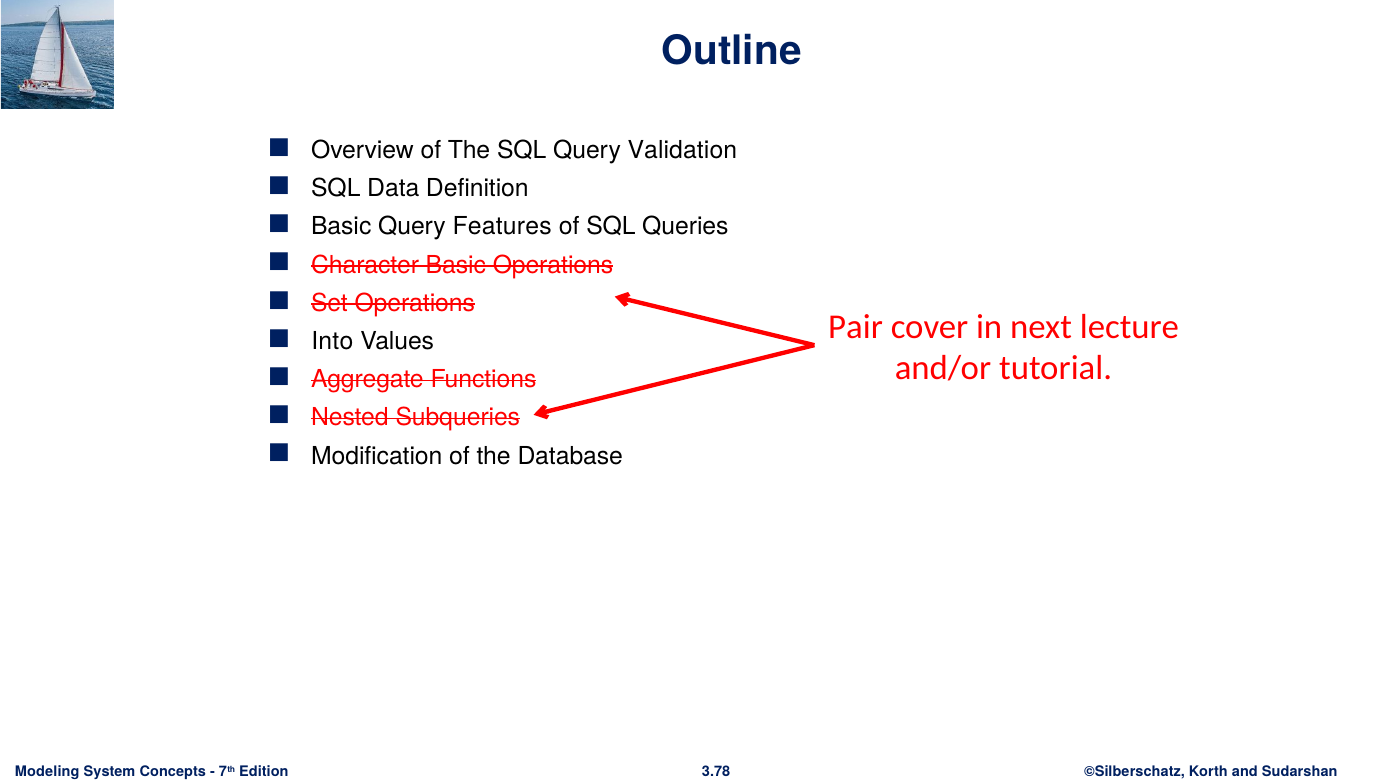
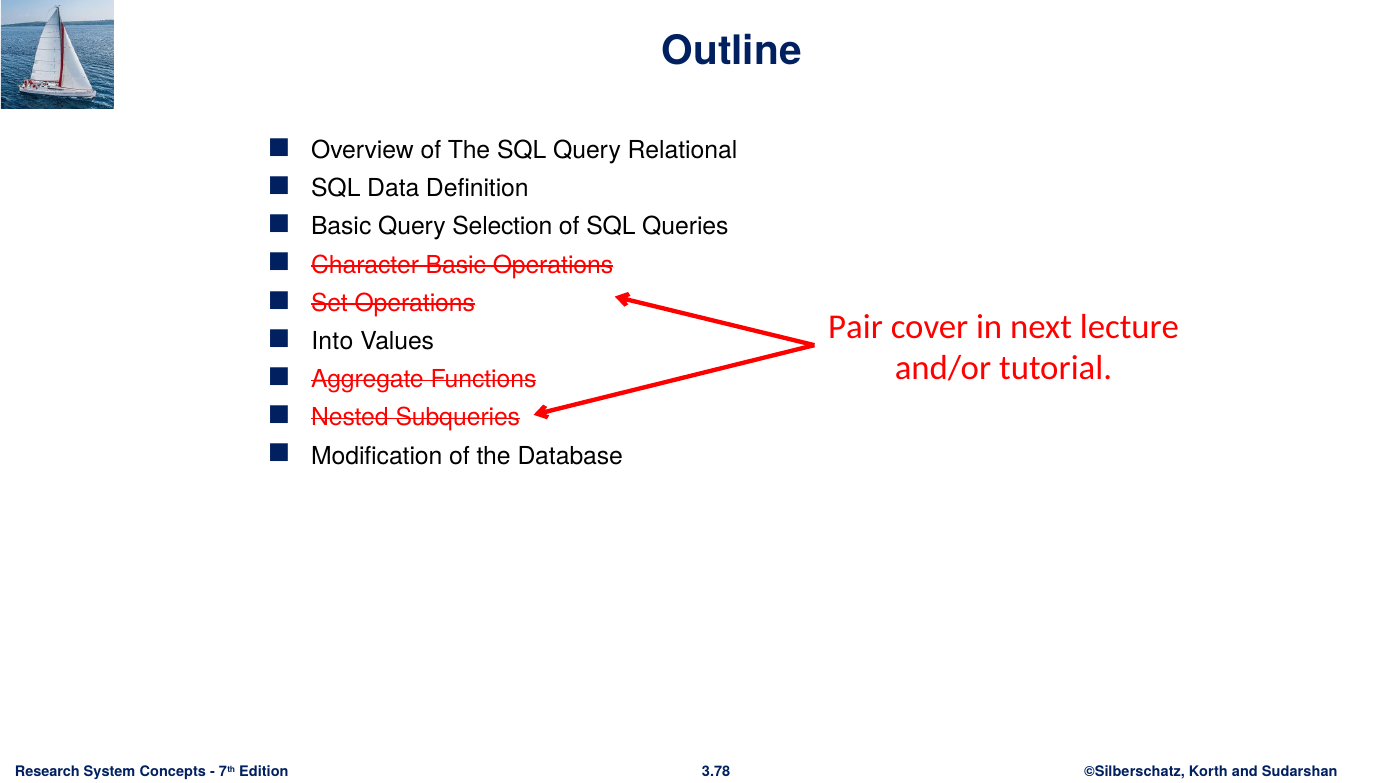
Validation: Validation -> Relational
Features: Features -> Selection
Modeling: Modeling -> Research
